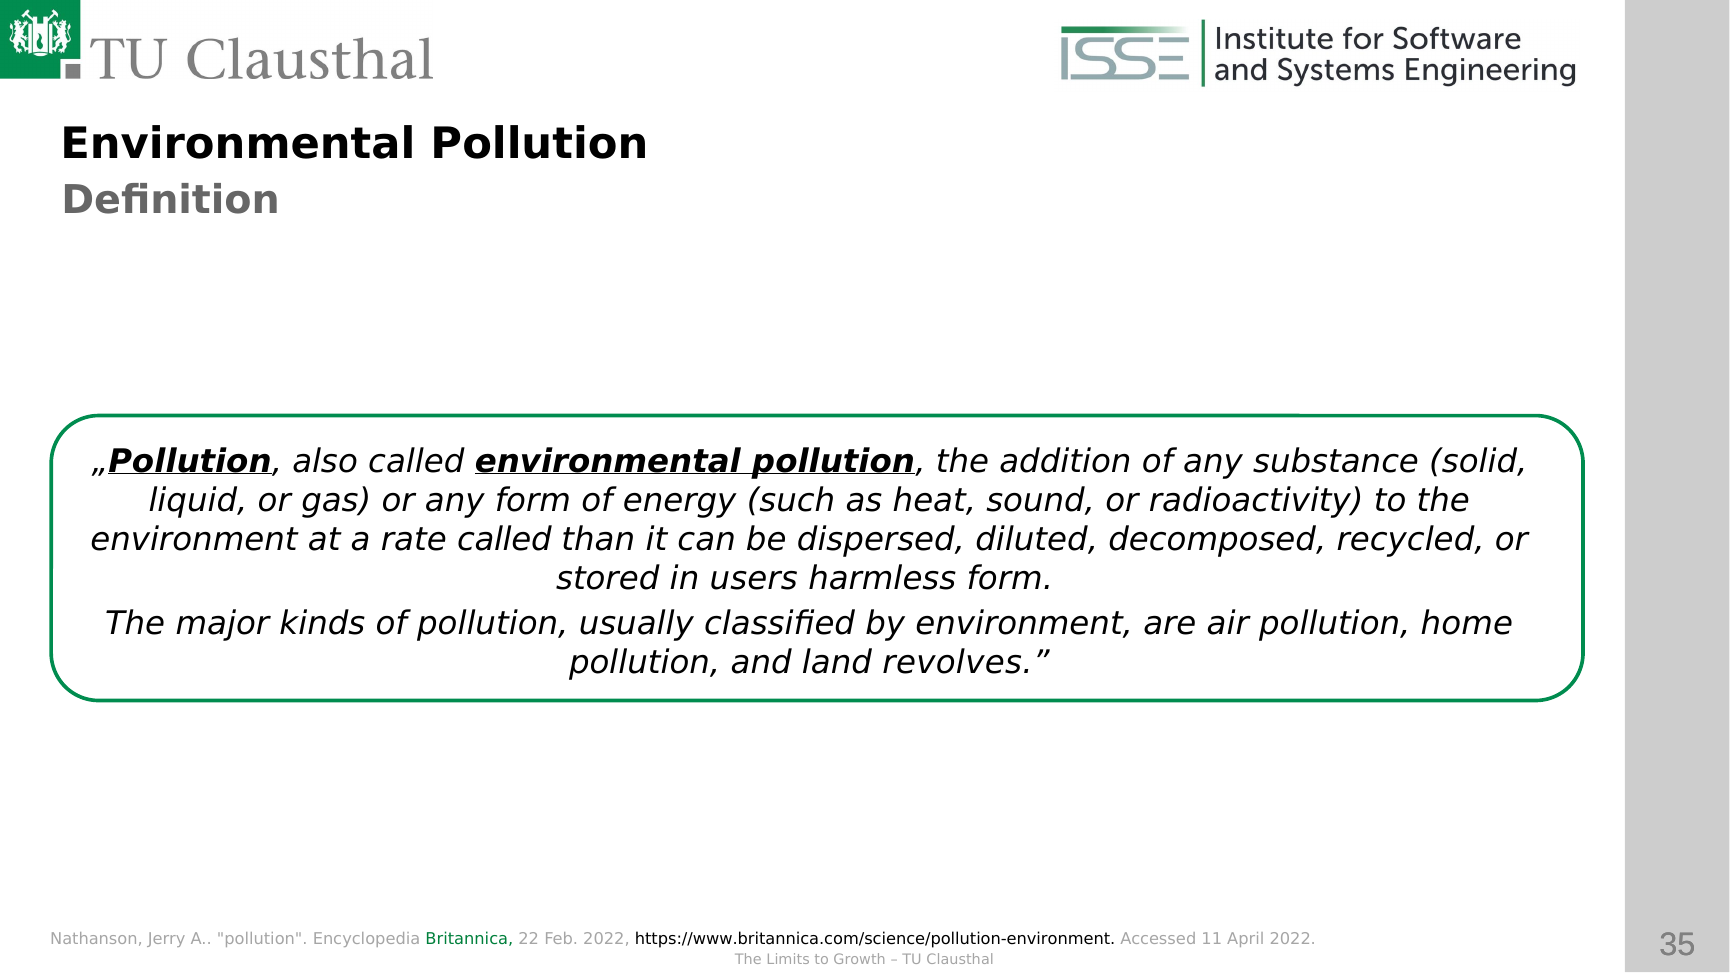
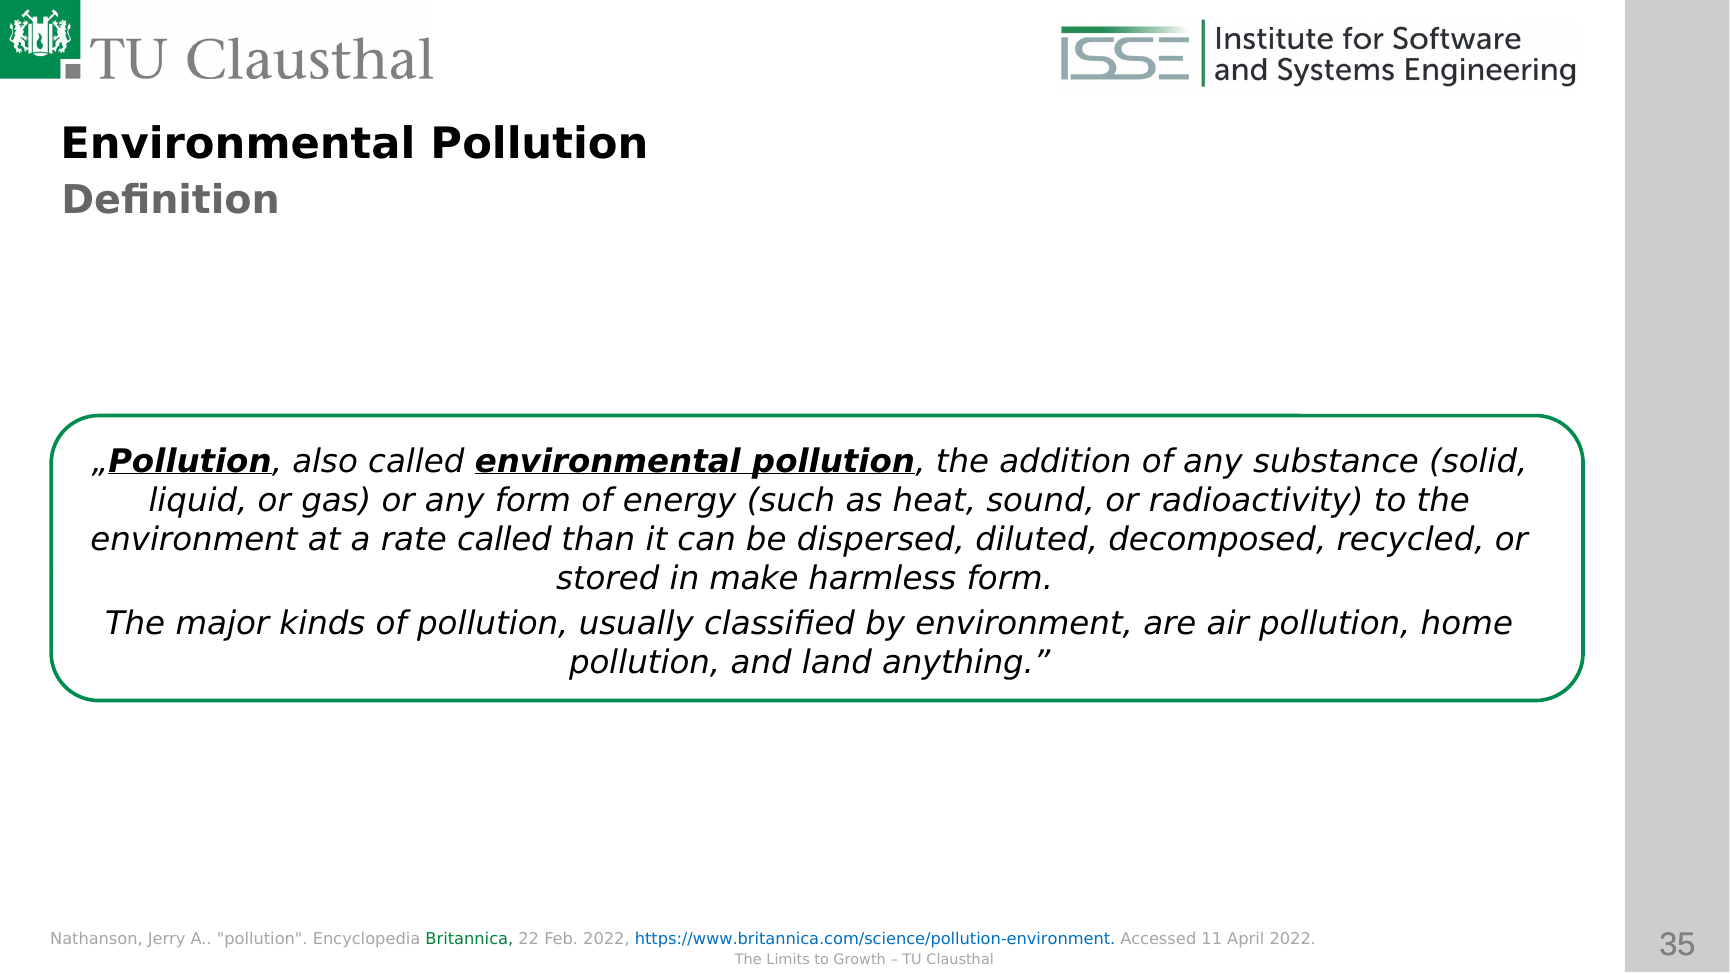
users: users -> make
revolves: revolves -> anything
https://www.britannica.com/science/pollution-environment colour: black -> blue
